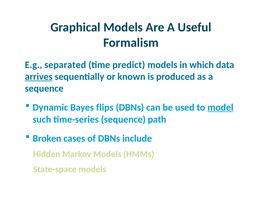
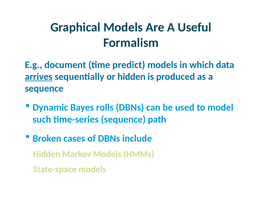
separated: separated -> document
or known: known -> hidden
flips: flips -> rolls
model underline: present -> none
